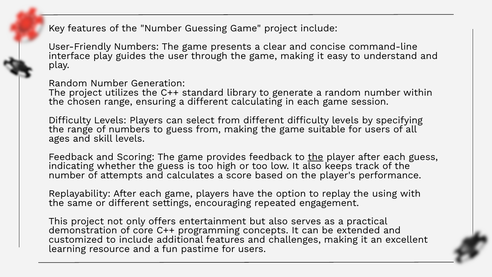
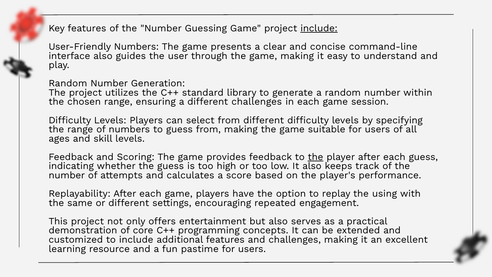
include at (319, 28) underline: none -> present
interface play: play -> also
different calculating: calculating -> challenges
